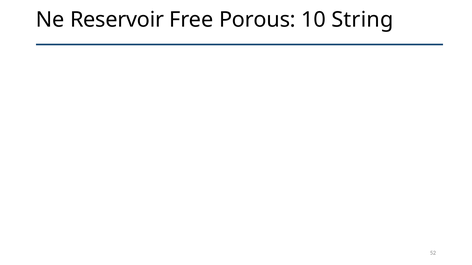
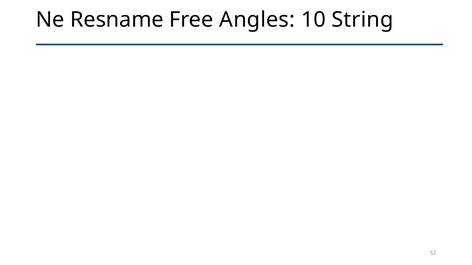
Reservoir: Reservoir -> Resname
Porous: Porous -> Angles
